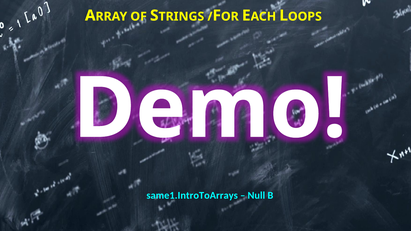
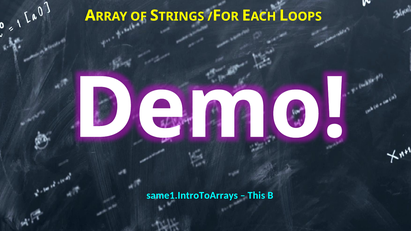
Null: Null -> This
